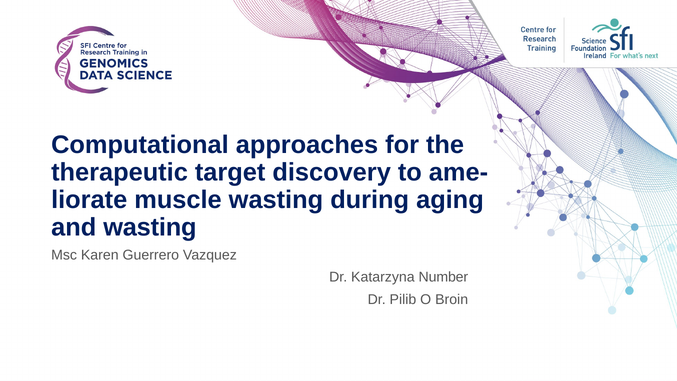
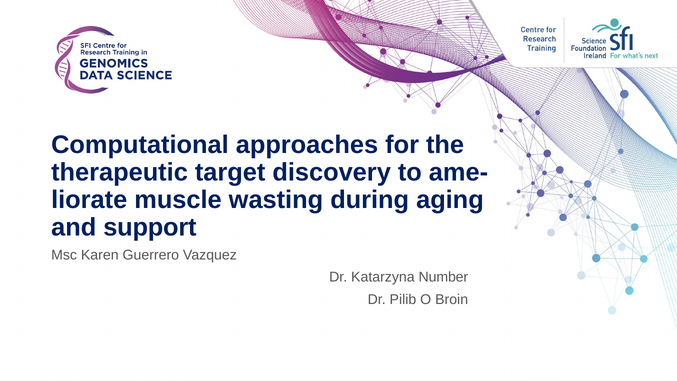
and wasting: wasting -> support
